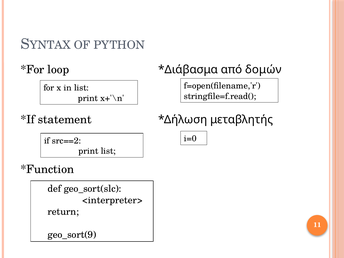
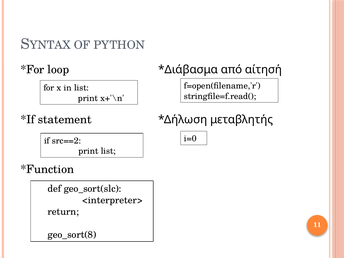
δομών: δομών -> αίτησή
geo_sort(9: geo_sort(9 -> geo_sort(8
